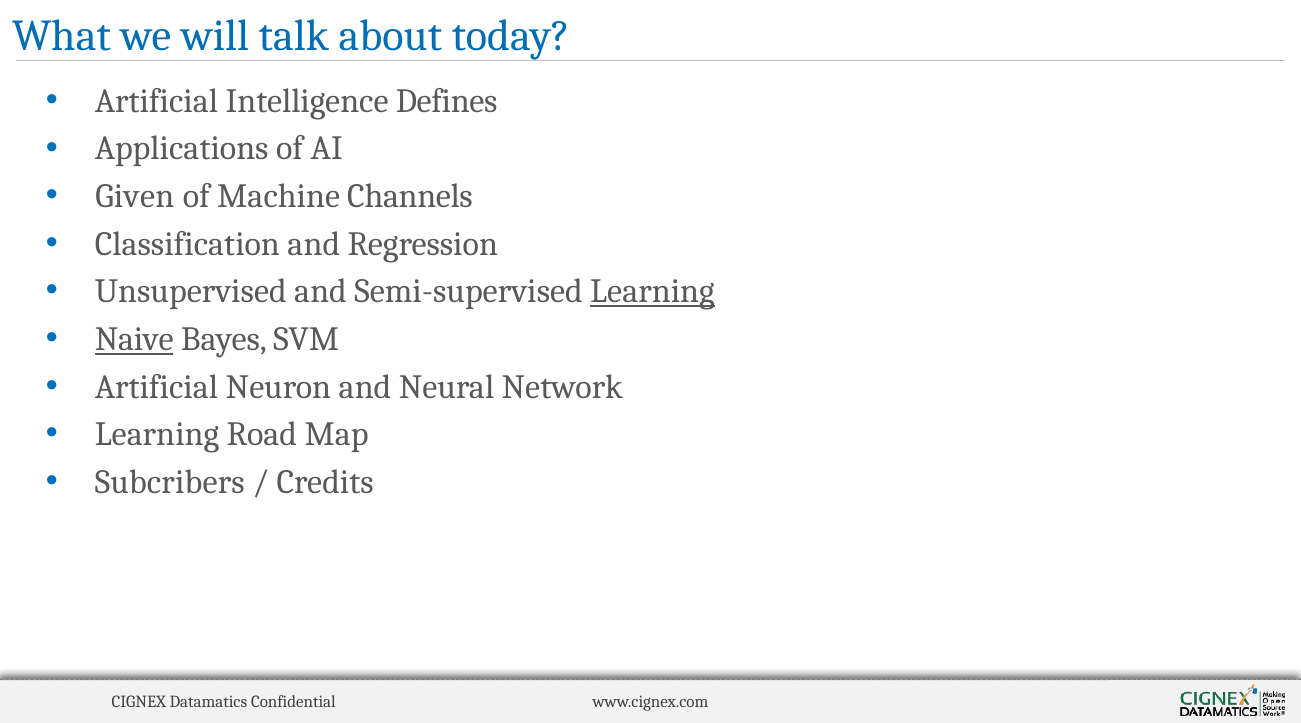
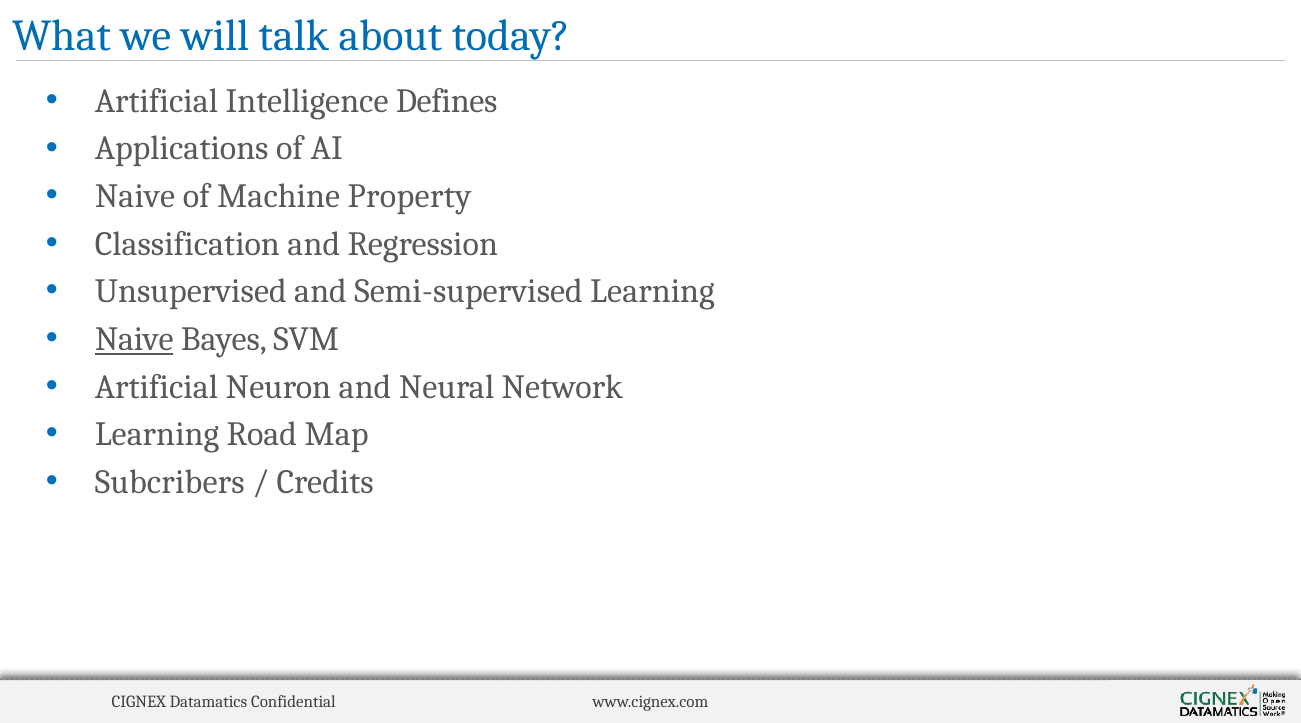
Given at (135, 196): Given -> Naive
Channels: Channels -> Property
Learning at (652, 291) underline: present -> none
